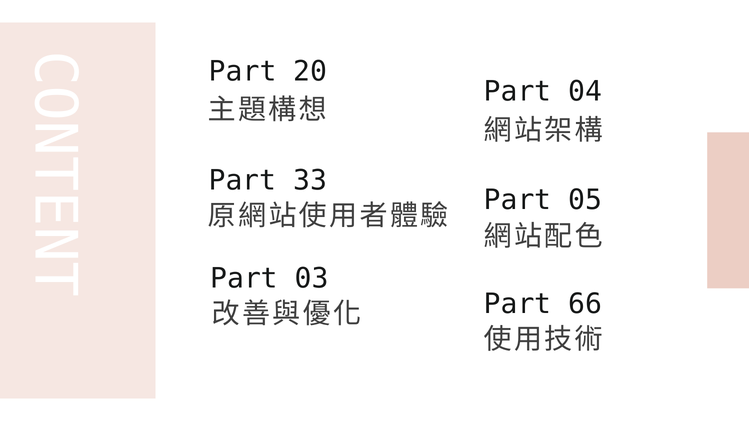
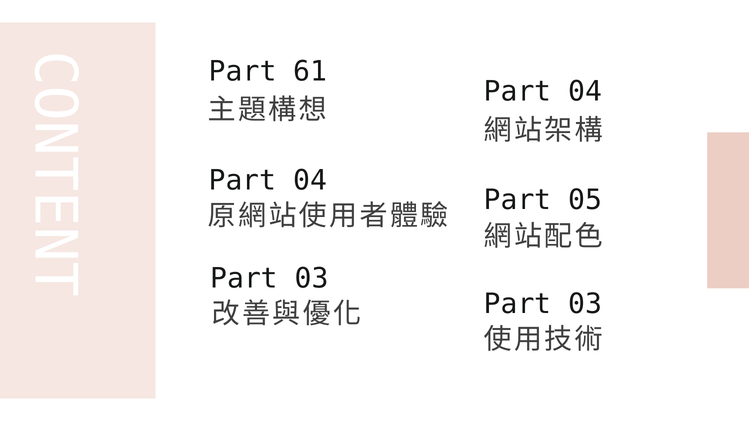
20: 20 -> 61
33 at (310, 181): 33 -> 04
66 at (585, 304): 66 -> 03
